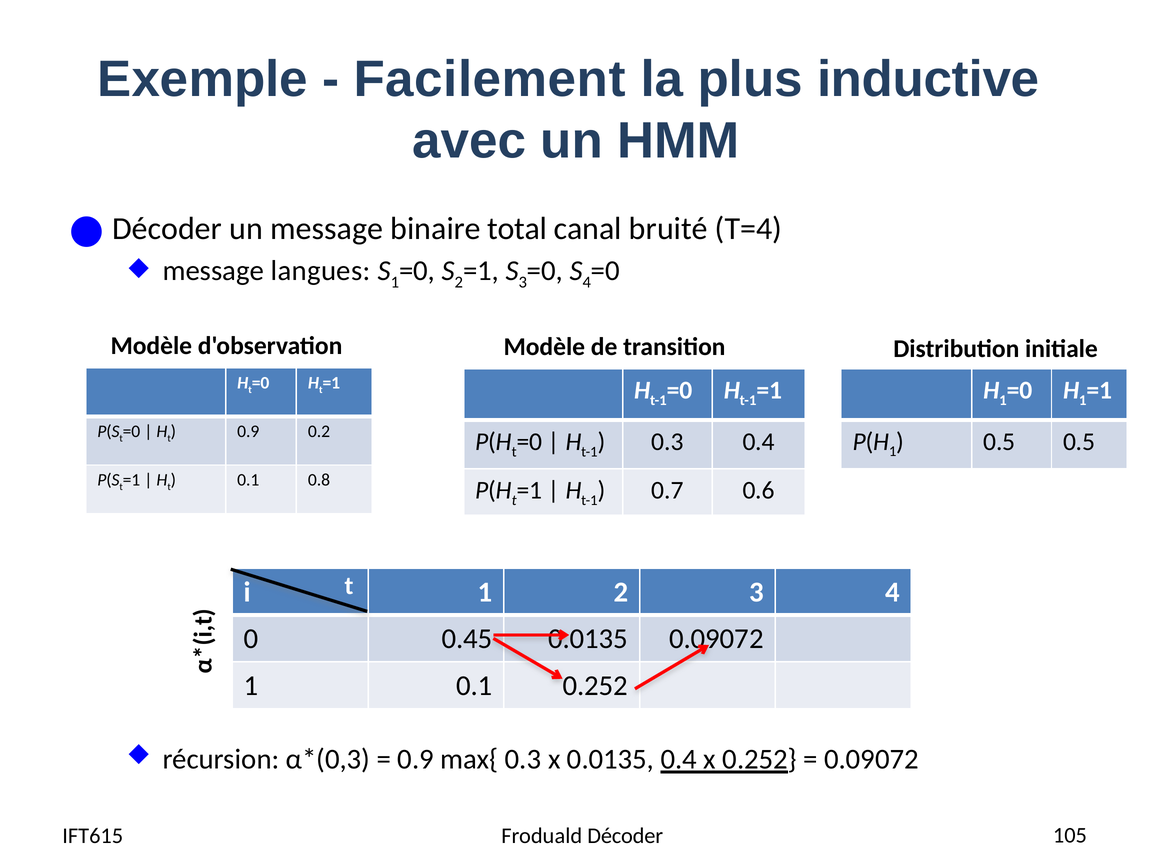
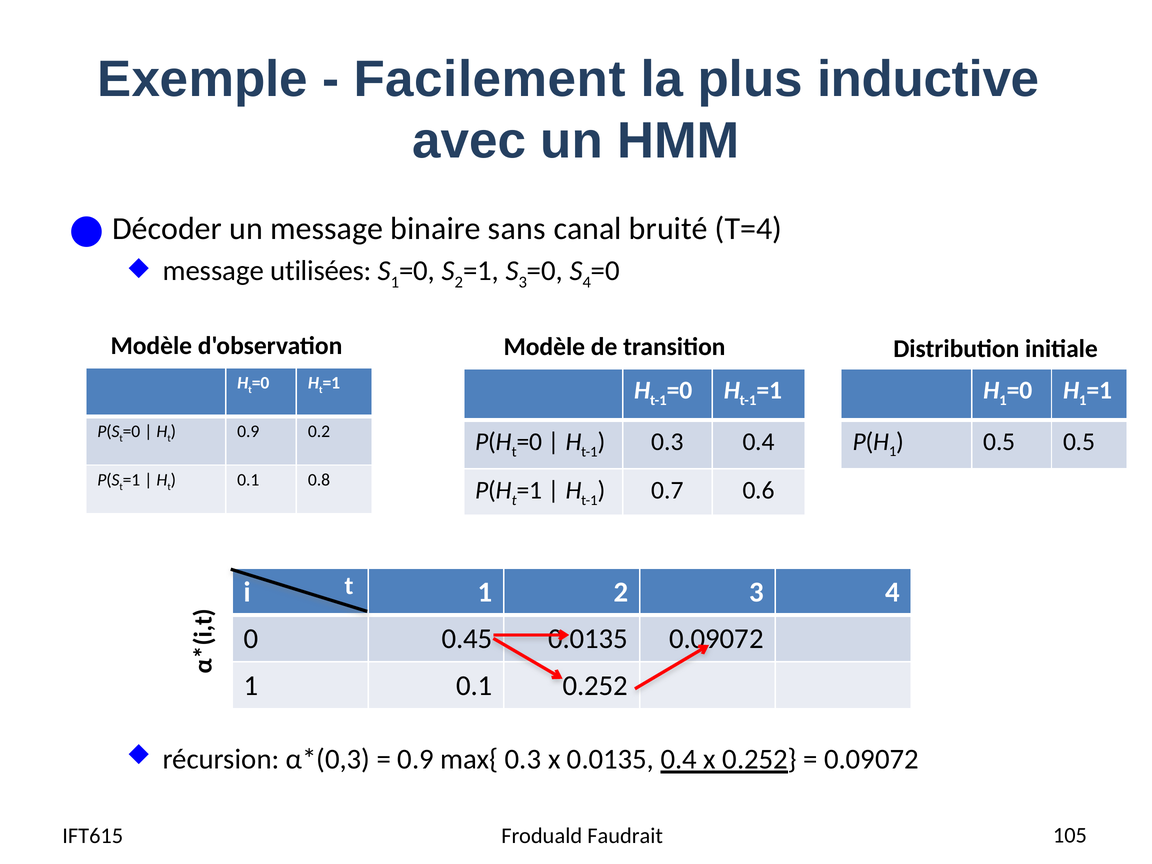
total: total -> sans
langues: langues -> utilisées
Froduald Décoder: Décoder -> Faudrait
